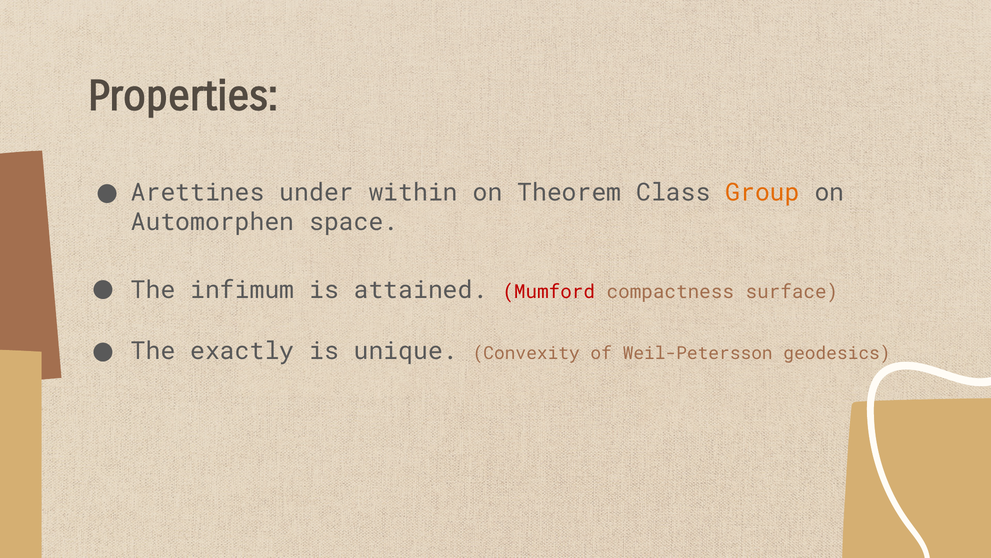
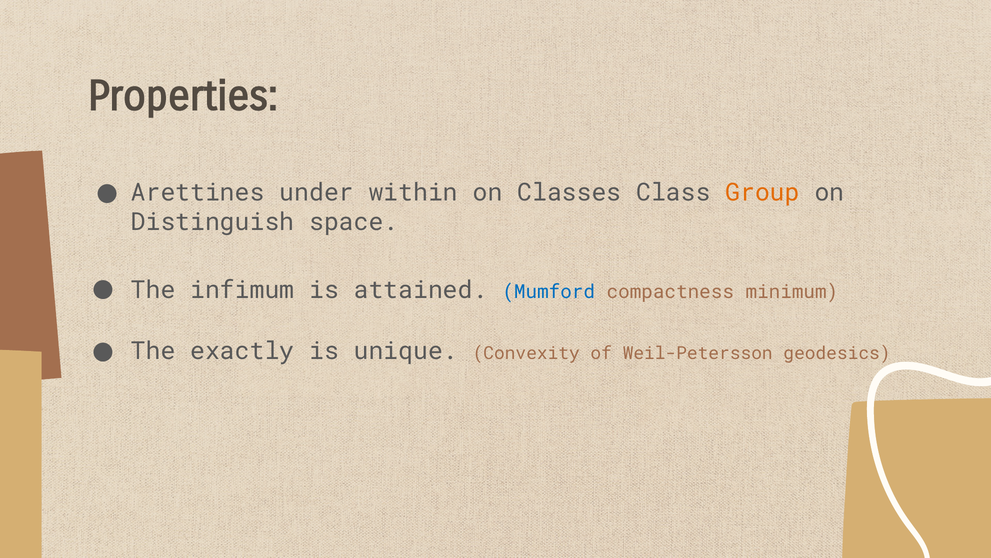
Theorem: Theorem -> Classes
Automorphen: Automorphen -> Distinguish
Mumford colour: red -> blue
surface: surface -> minimum
